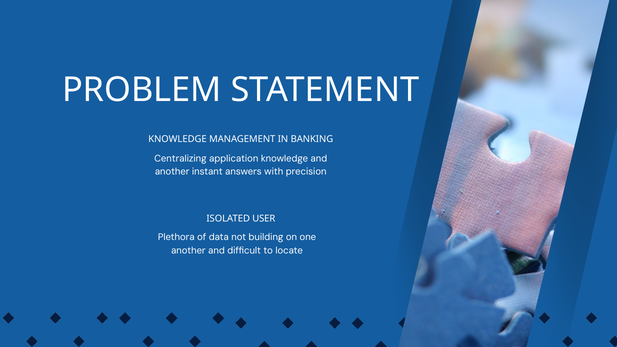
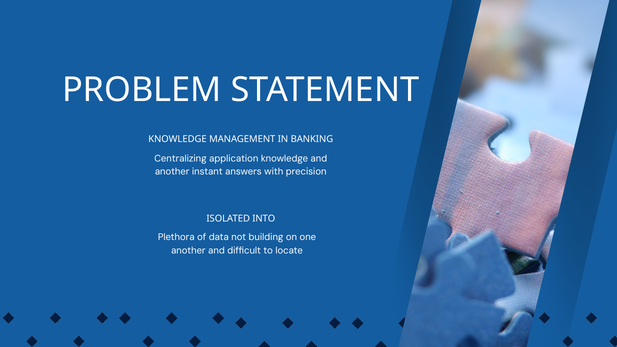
USER: USER -> INTO
